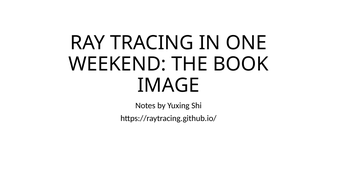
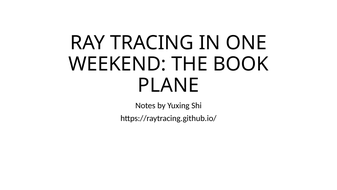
IMAGE: IMAGE -> PLANE
